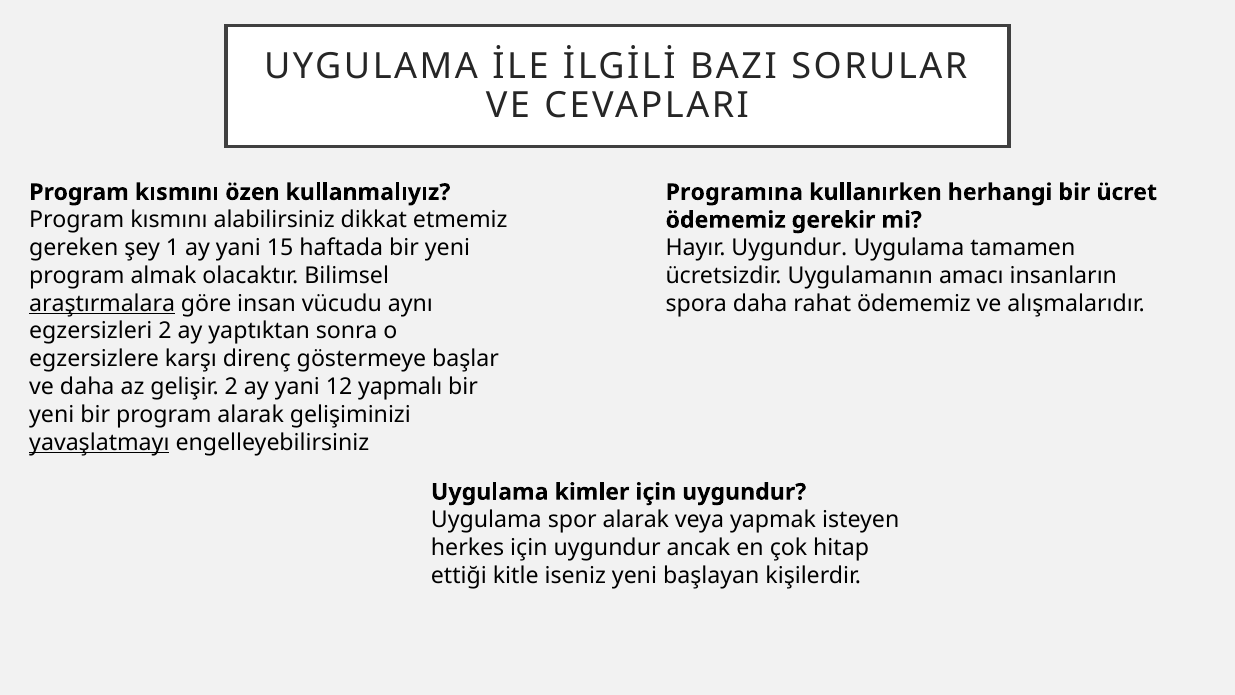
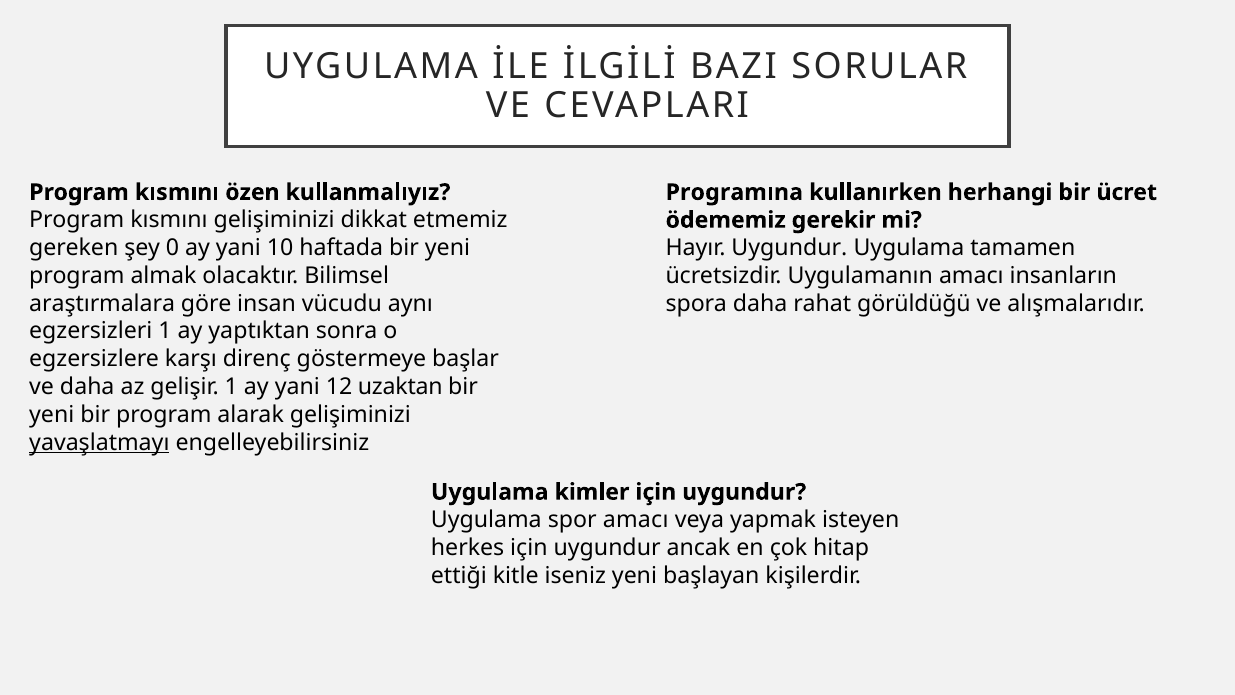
kısmını alabilirsiniz: alabilirsiniz -> gelişiminizi
1: 1 -> 0
15: 15 -> 10
araştırmalara underline: present -> none
rahat ödememiz: ödememiz -> görüldüğü
egzersizleri 2: 2 -> 1
gelişir 2: 2 -> 1
yapmalı: yapmalı -> uzaktan
spor alarak: alarak -> amacı
